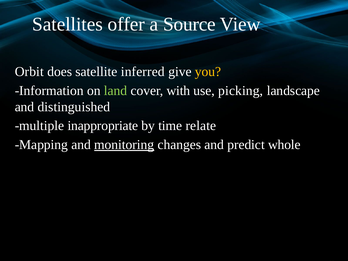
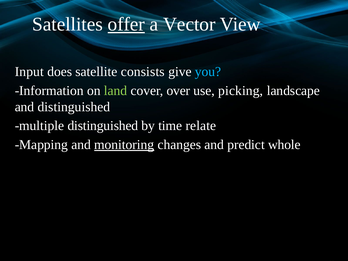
offer underline: none -> present
Source: Source -> Vector
Orbit: Orbit -> Input
inferred: inferred -> consists
you colour: yellow -> light blue
with: with -> over
multiple inappropriate: inappropriate -> distinguished
